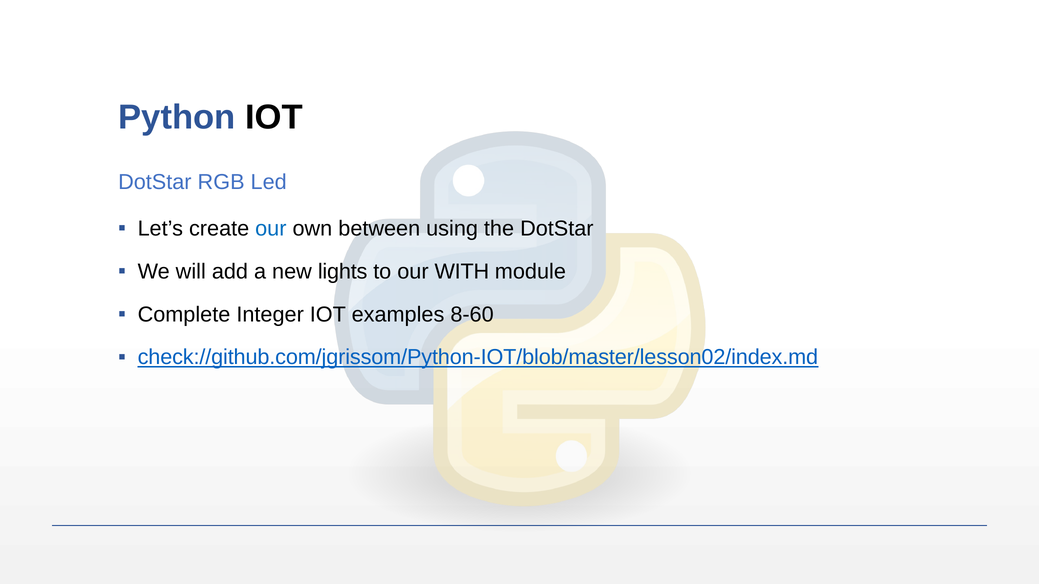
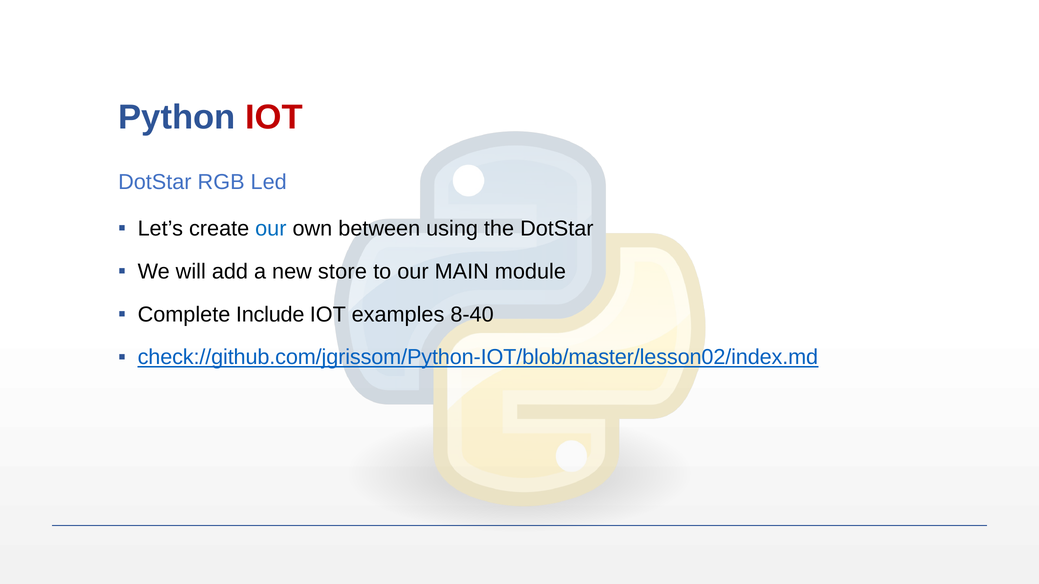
IOT at (274, 117) colour: black -> red
lights: lights -> store
WITH: WITH -> MAIN
Integer: Integer -> Include
8-60: 8-60 -> 8-40
